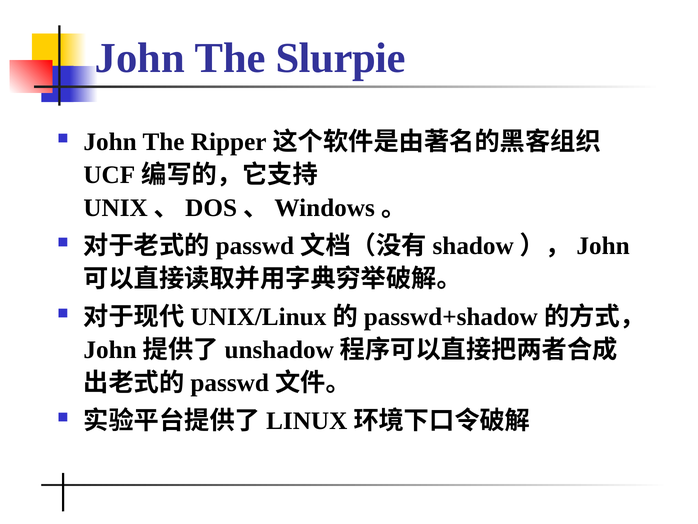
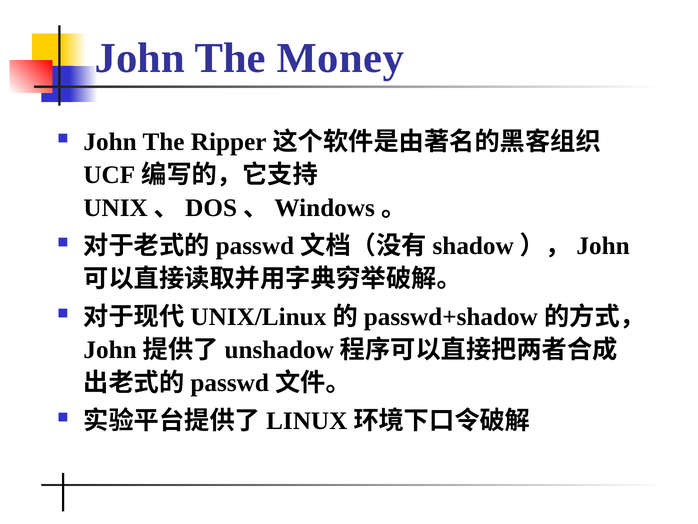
Slurpie: Slurpie -> Money
